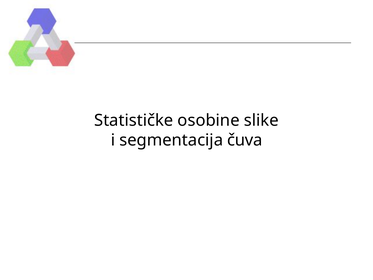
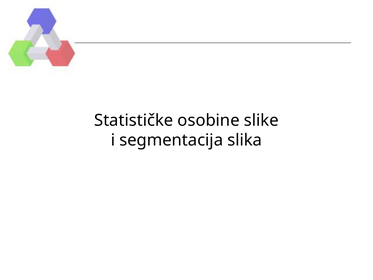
čuva: čuva -> slika
